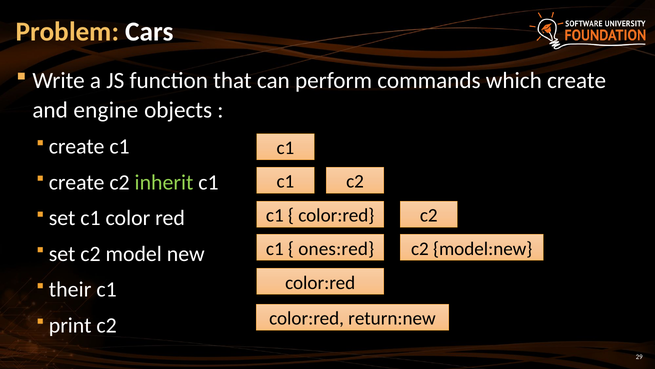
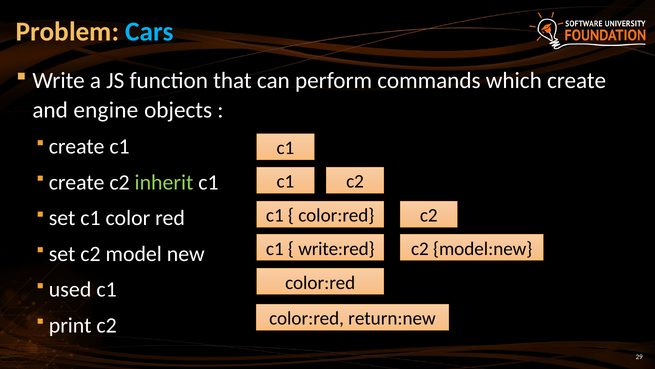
Cars colour: white -> light blue
ones:red: ones:red -> write:red
their: their -> used
